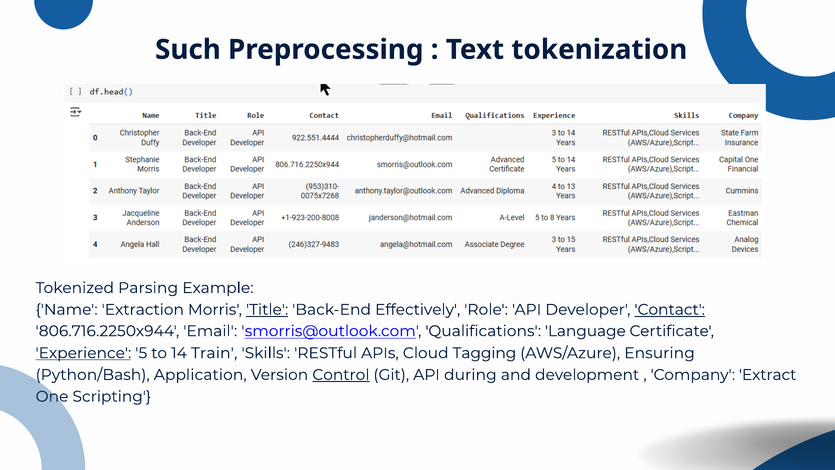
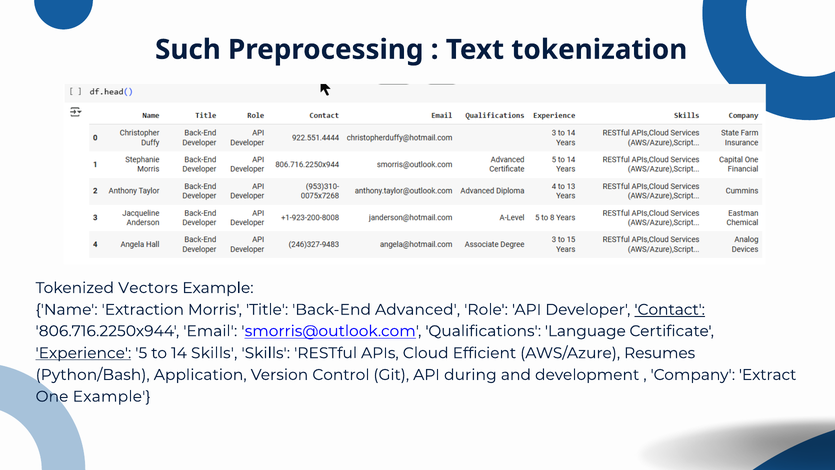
Parsing: Parsing -> Vectors
Title underline: present -> none
Effectively: Effectively -> Advanced
14 Train: Train -> Skills
Tagging: Tagging -> Efficient
Ensuring: Ensuring -> Resumes
Control underline: present -> none
One Scripting: Scripting -> Example
